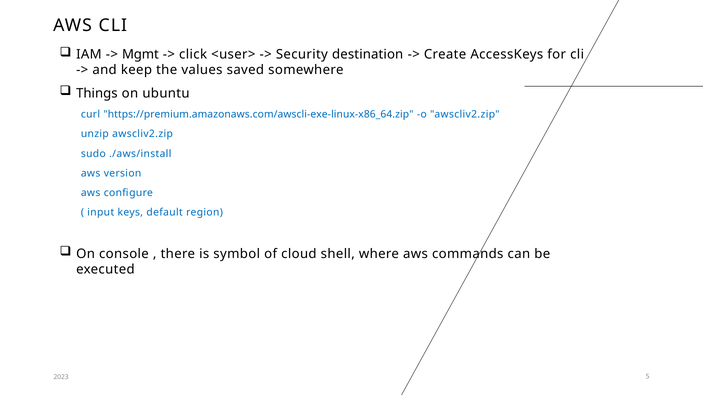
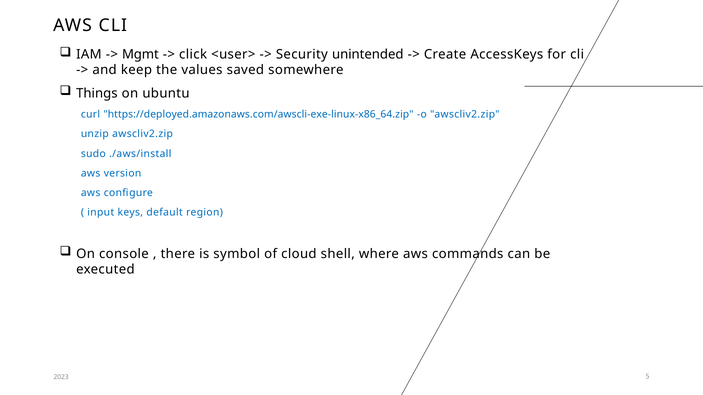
destination: destination -> unintended
https://premium.amazonaws.com/awscli-exe-linux-x86_64.zip: https://premium.amazonaws.com/awscli-exe-linux-x86_64.zip -> https://deployed.amazonaws.com/awscli-exe-linux-x86_64.zip
